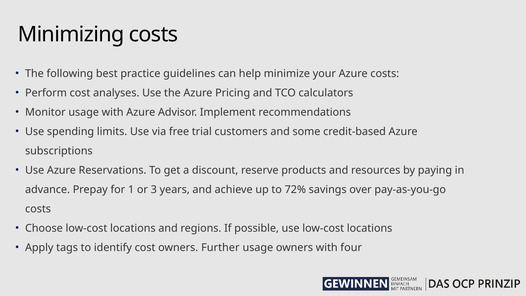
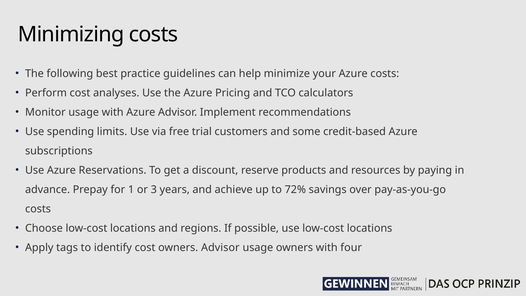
owners Further: Further -> Advisor
